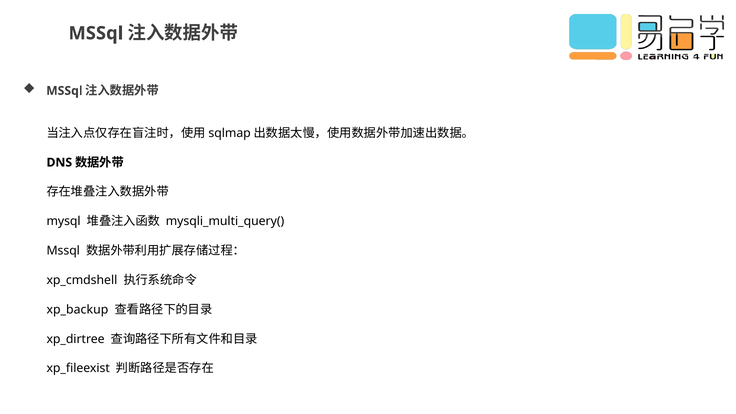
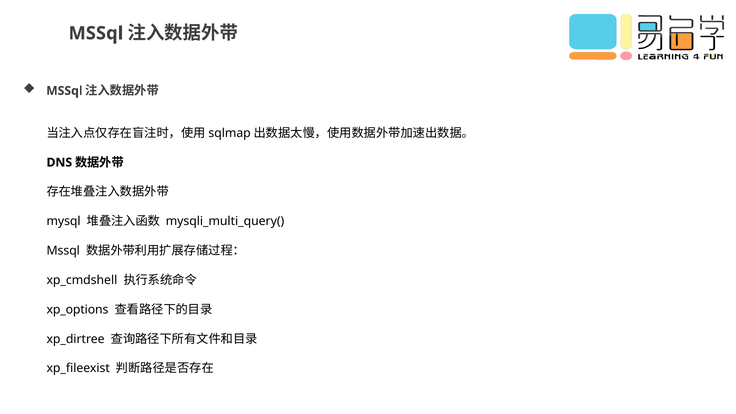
xp_backup: xp_backup -> xp_options
